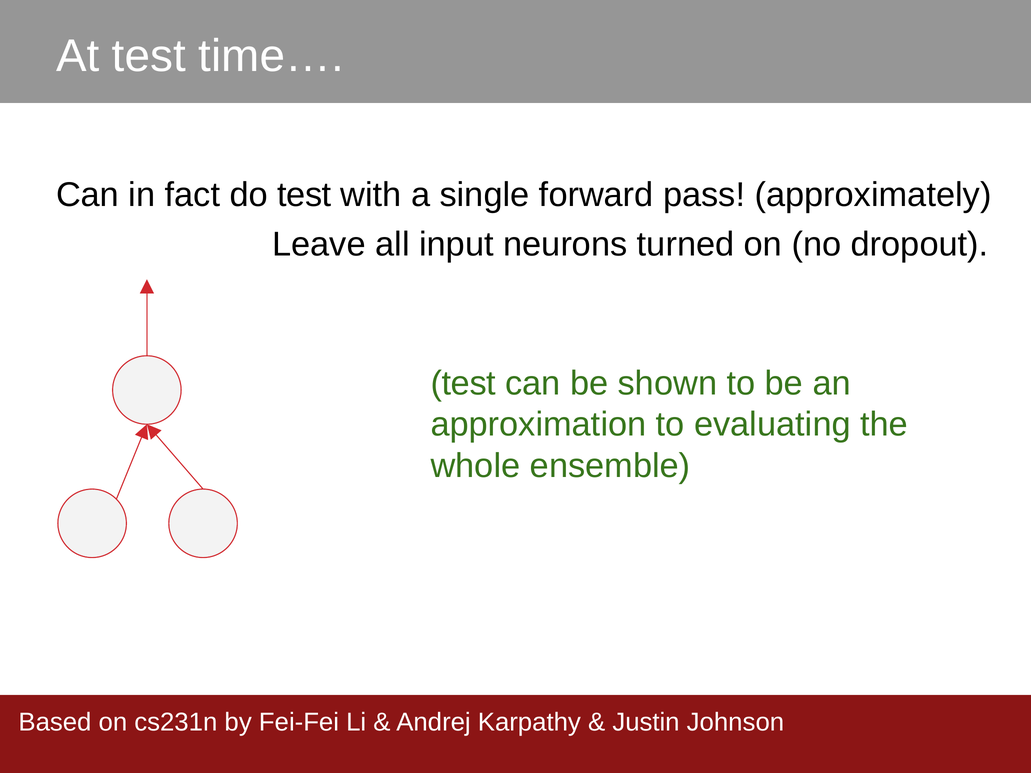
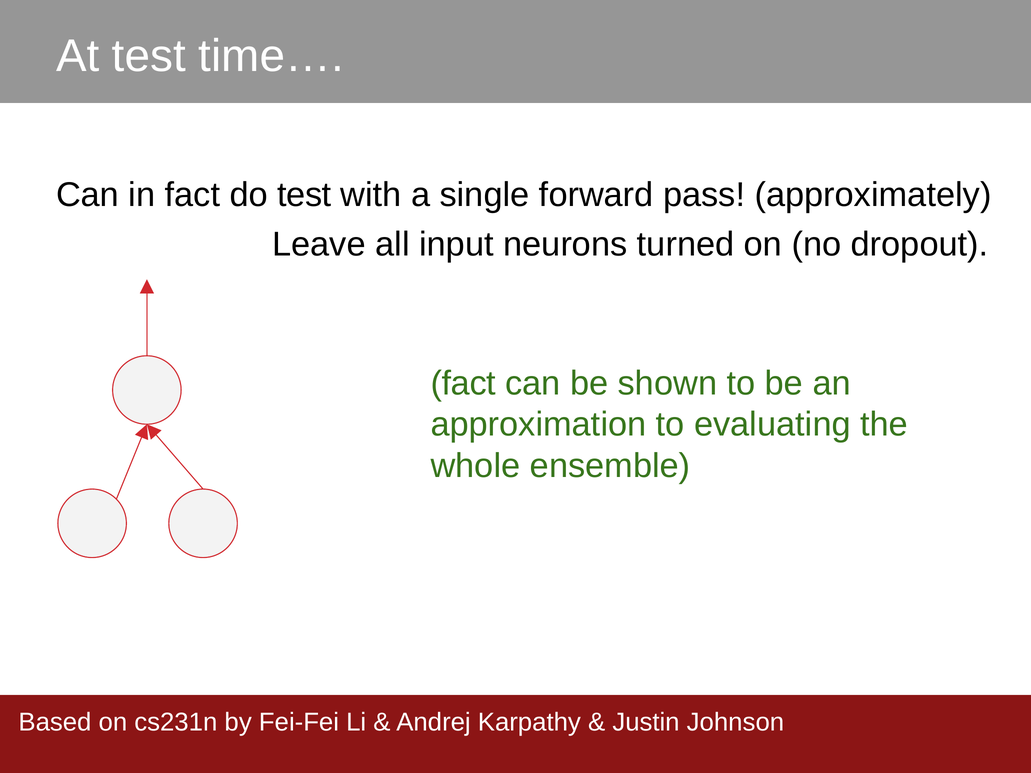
test at (463, 383): test -> fact
